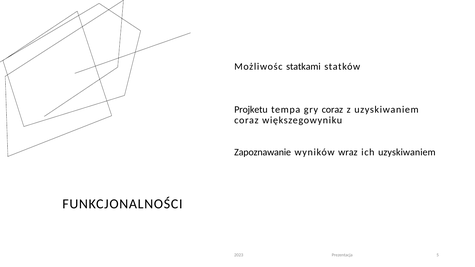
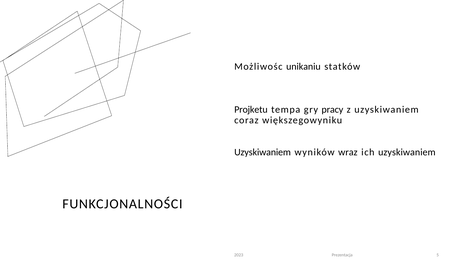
statkami: statkami -> unikaniu
gry coraz: coraz -> pracy
Zapoznawanie at (263, 152): Zapoznawanie -> Uzyskiwaniem
